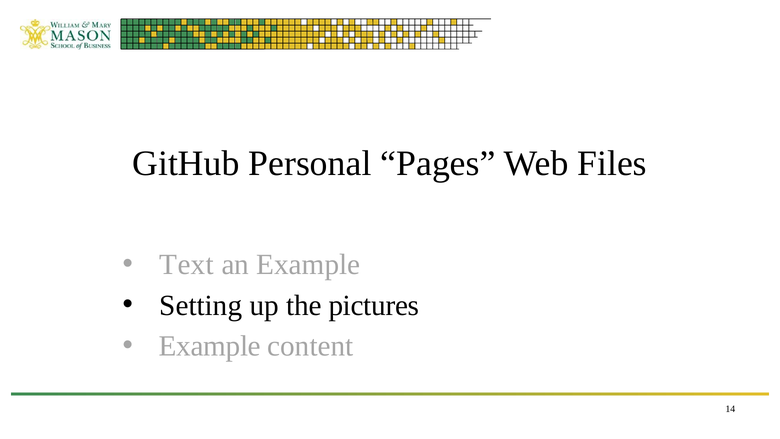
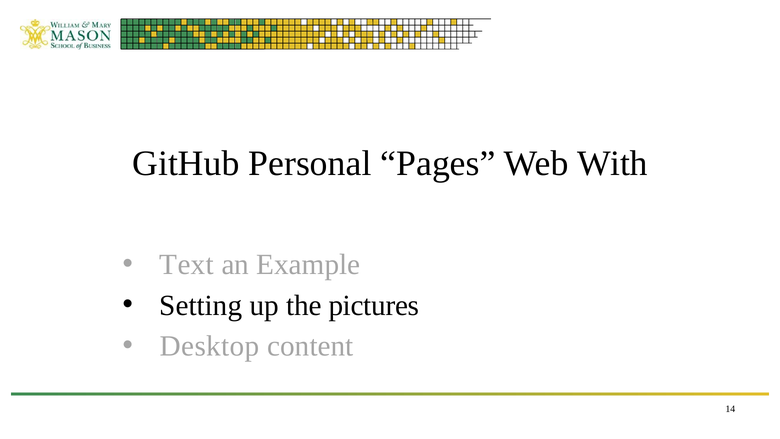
Files: Files -> With
Example at (210, 346): Example -> Desktop
